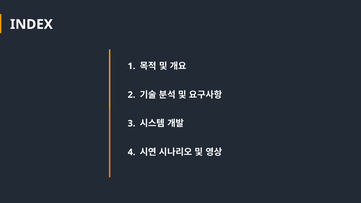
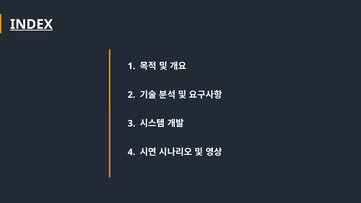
INDEX underline: none -> present
